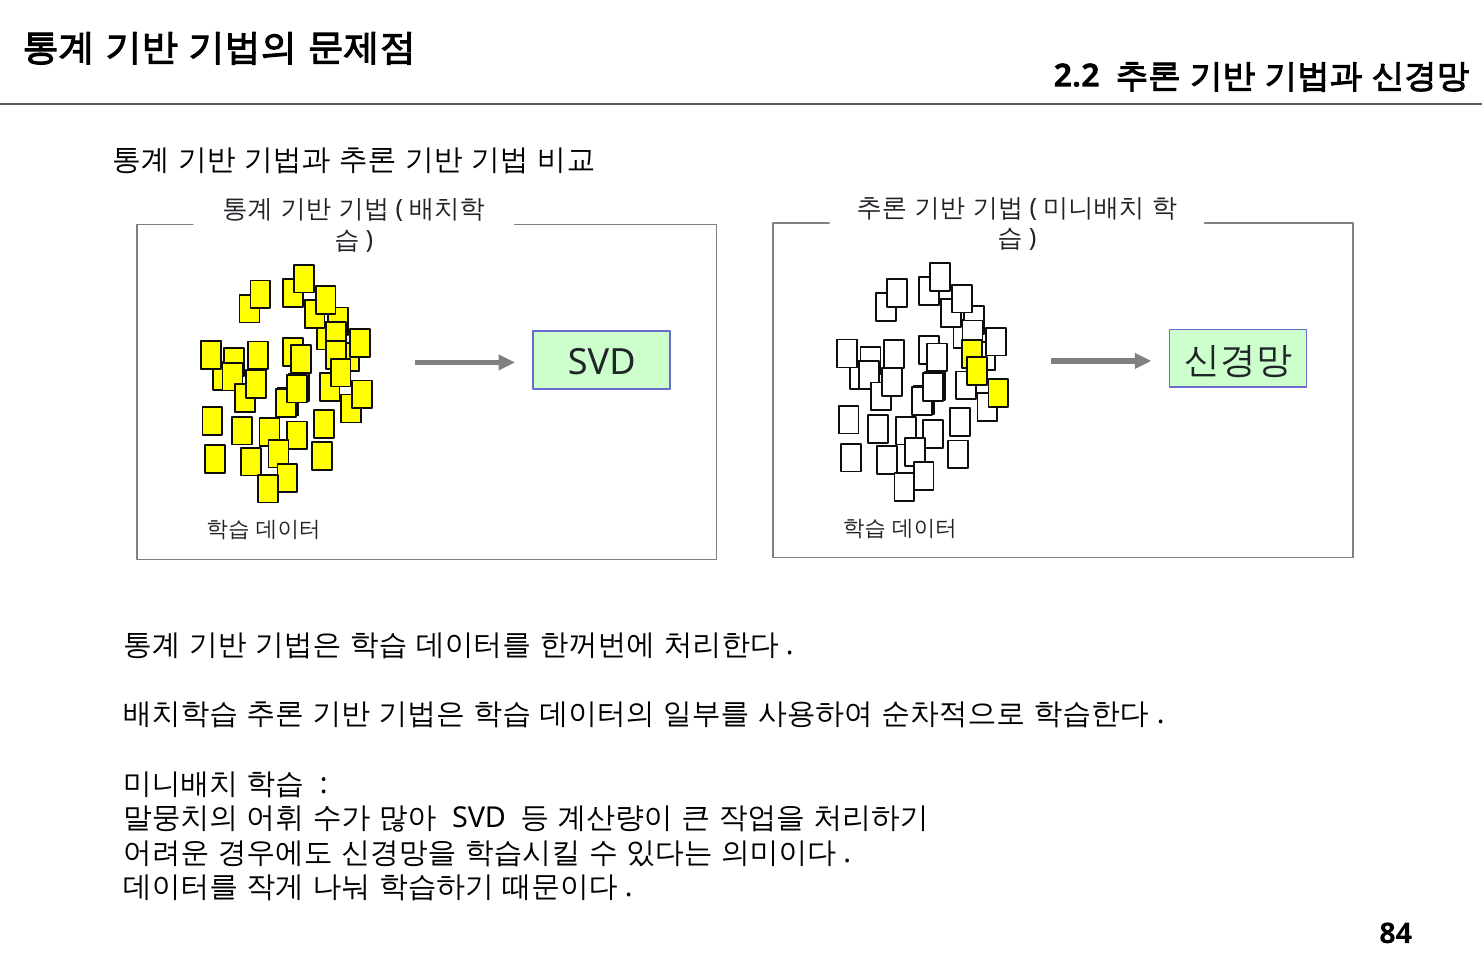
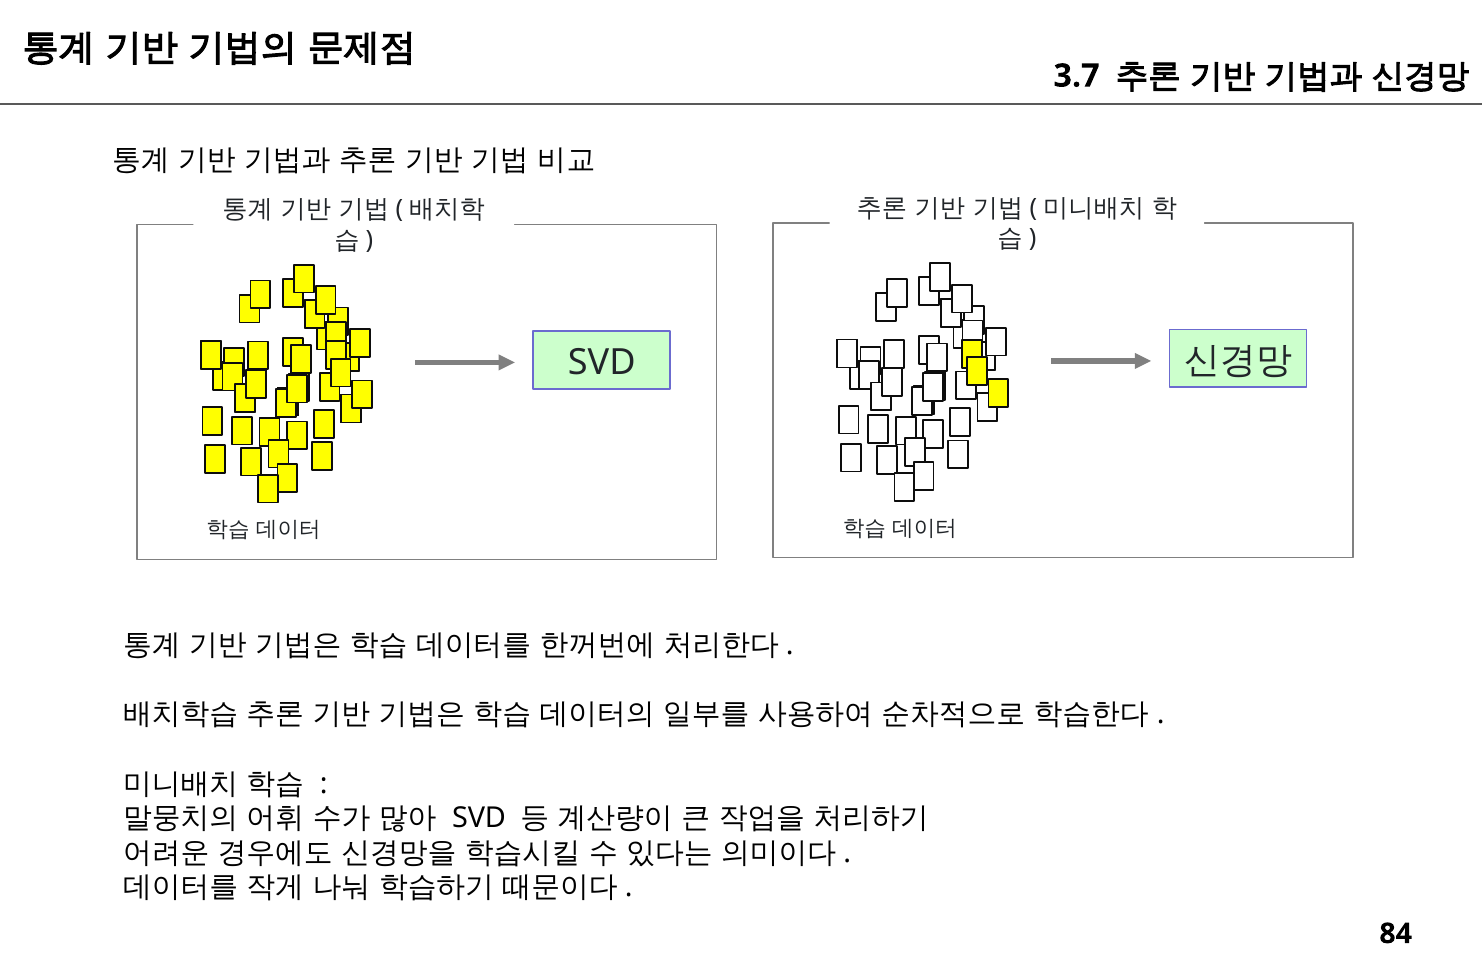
2.2: 2.2 -> 3.7
